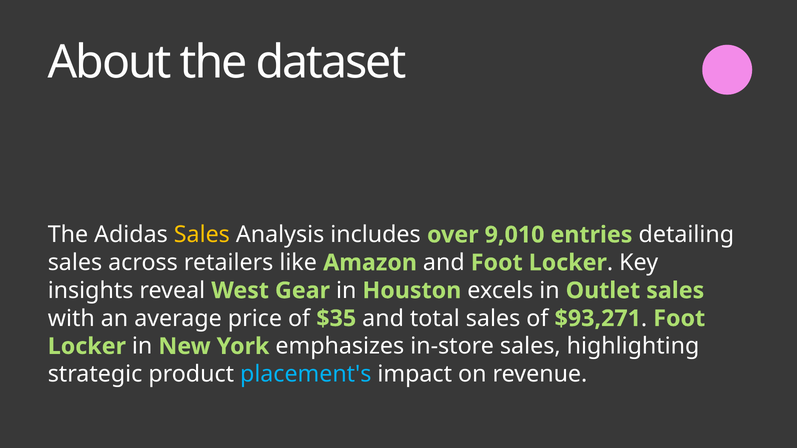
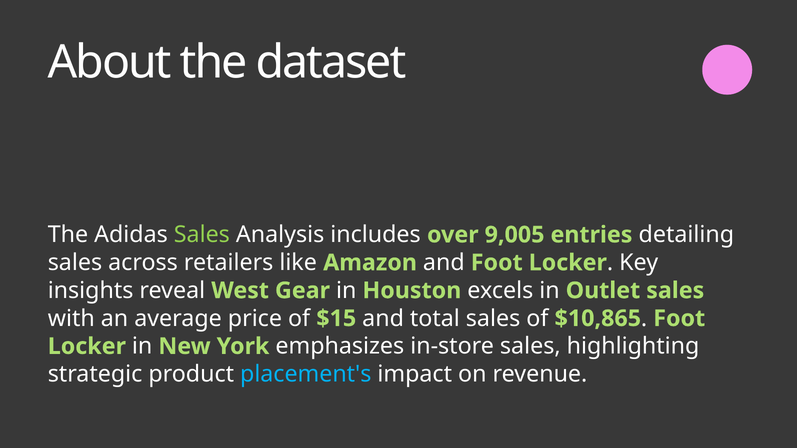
Sales at (202, 235) colour: yellow -> light green
9,010: 9,010 -> 9,005
$35: $35 -> $15
$93,271: $93,271 -> $10,865
